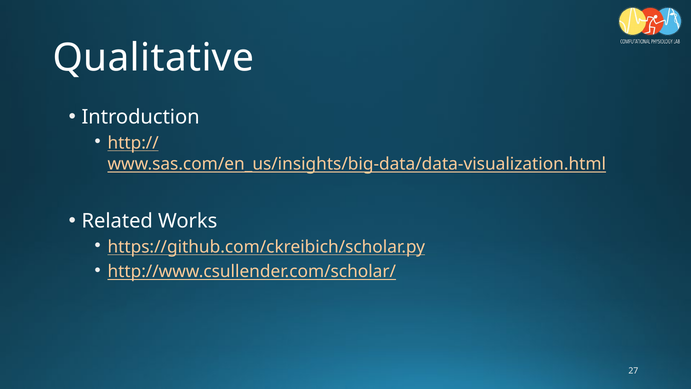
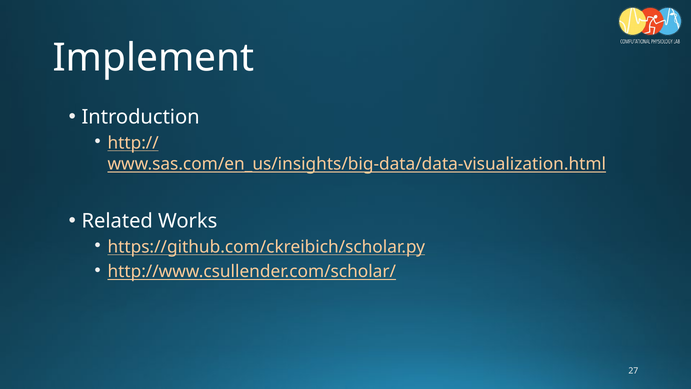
Qualitative: Qualitative -> Implement
